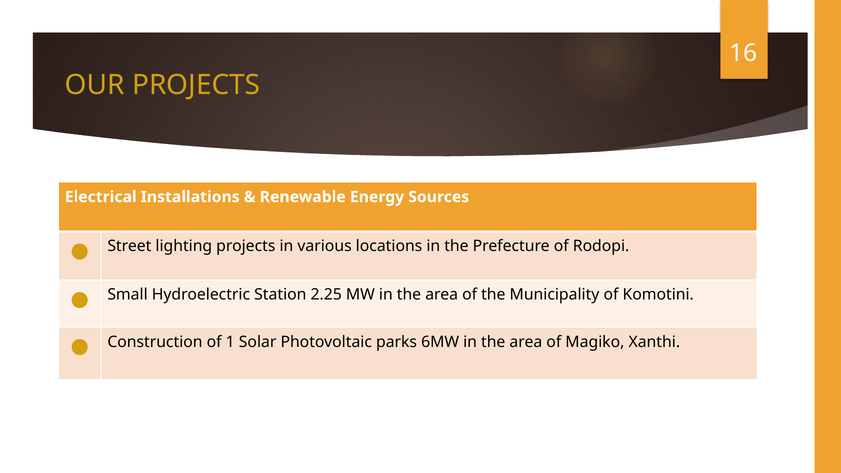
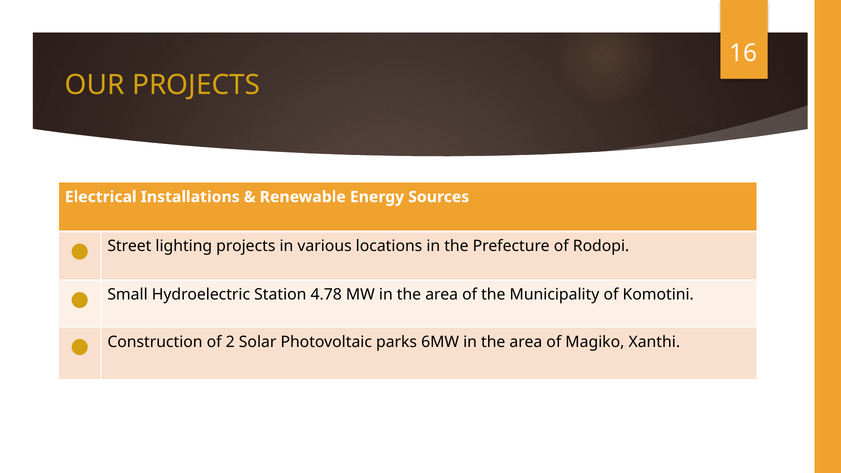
2.25: 2.25 -> 4.78
1: 1 -> 2
